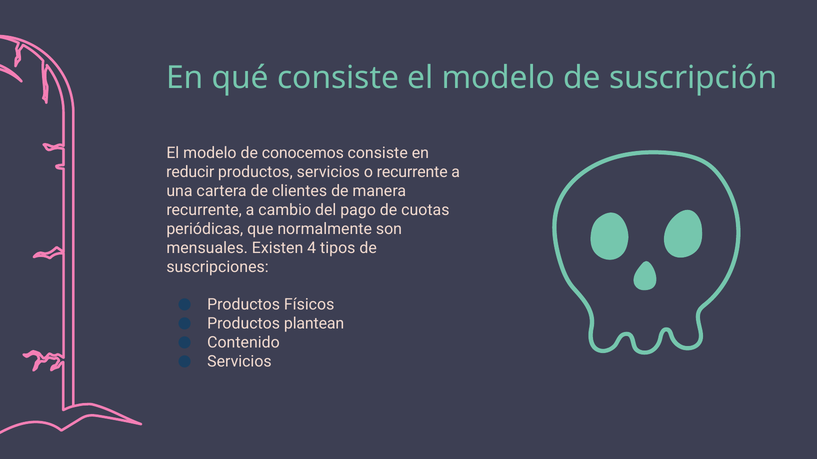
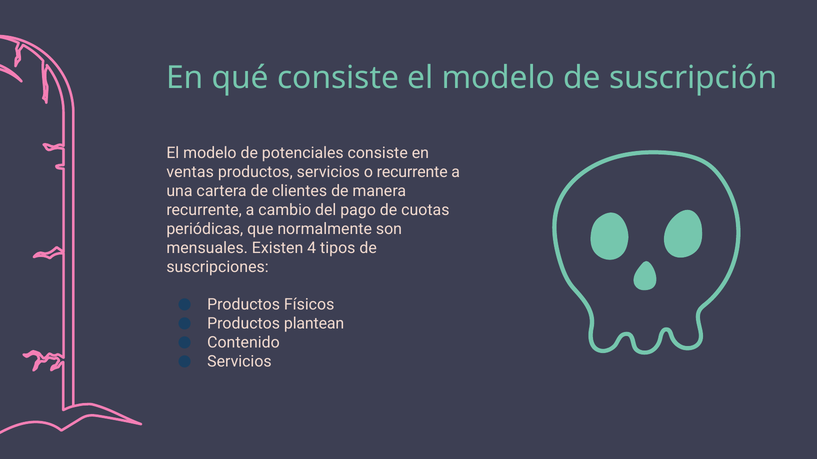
conocemos: conocemos -> potenciales
reducir: reducir -> ventas
